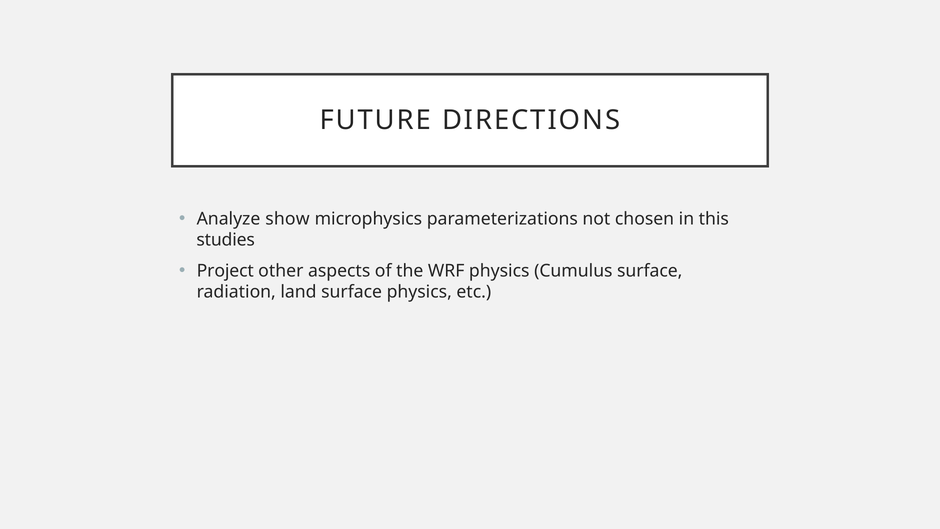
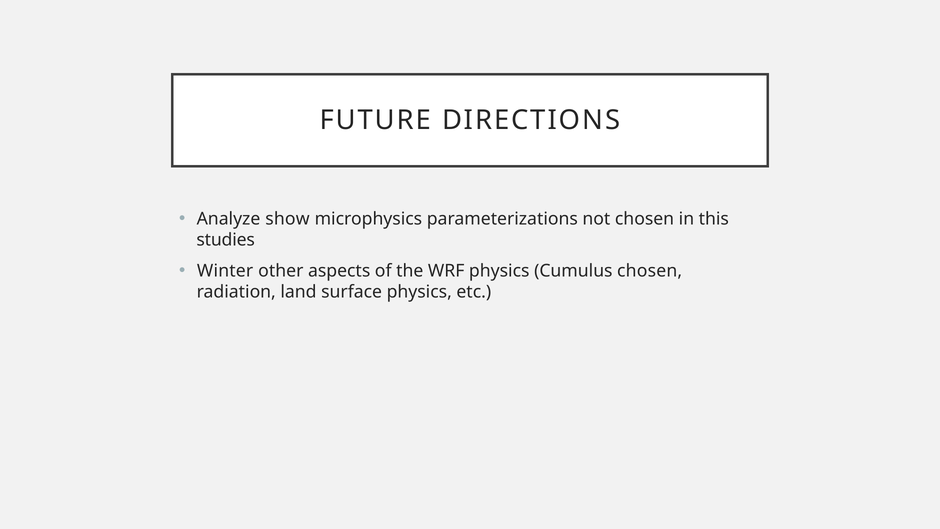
Project: Project -> Winter
Cumulus surface: surface -> chosen
